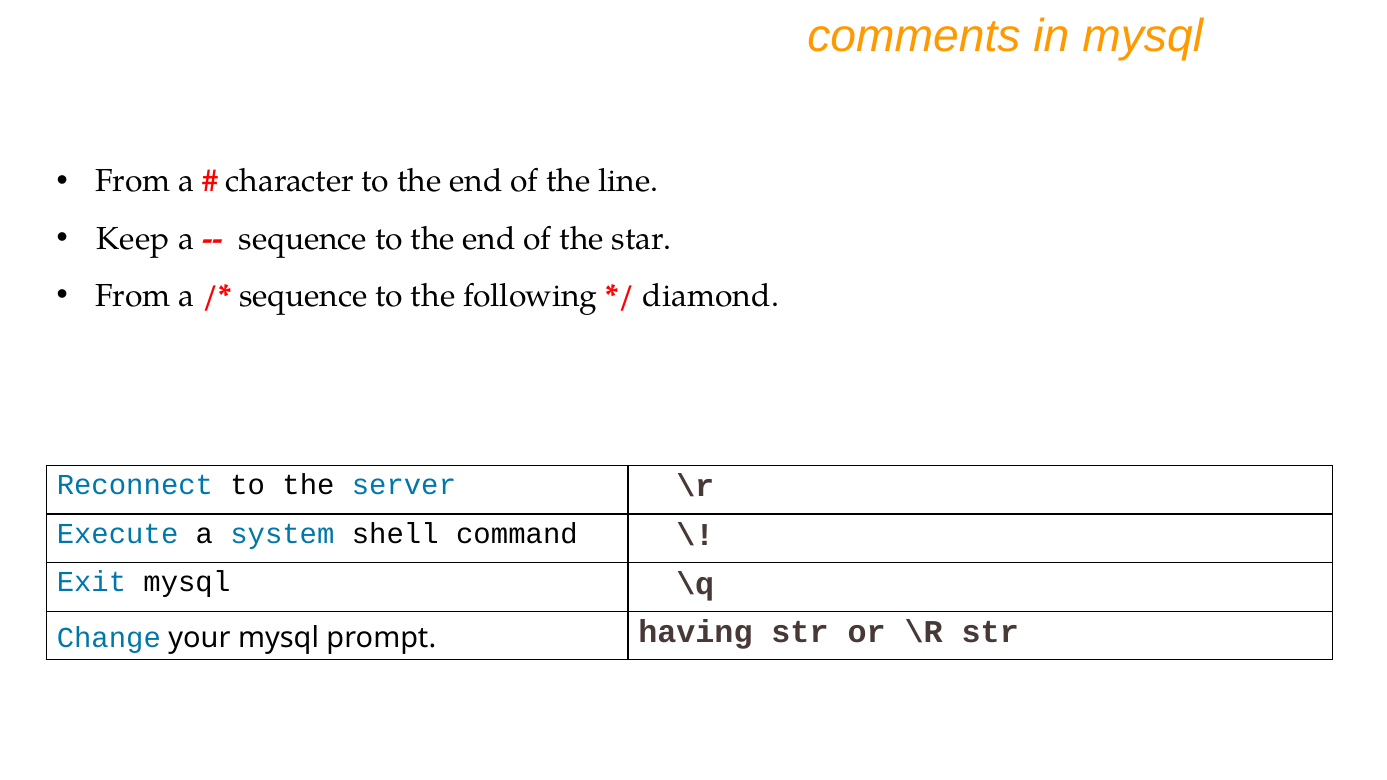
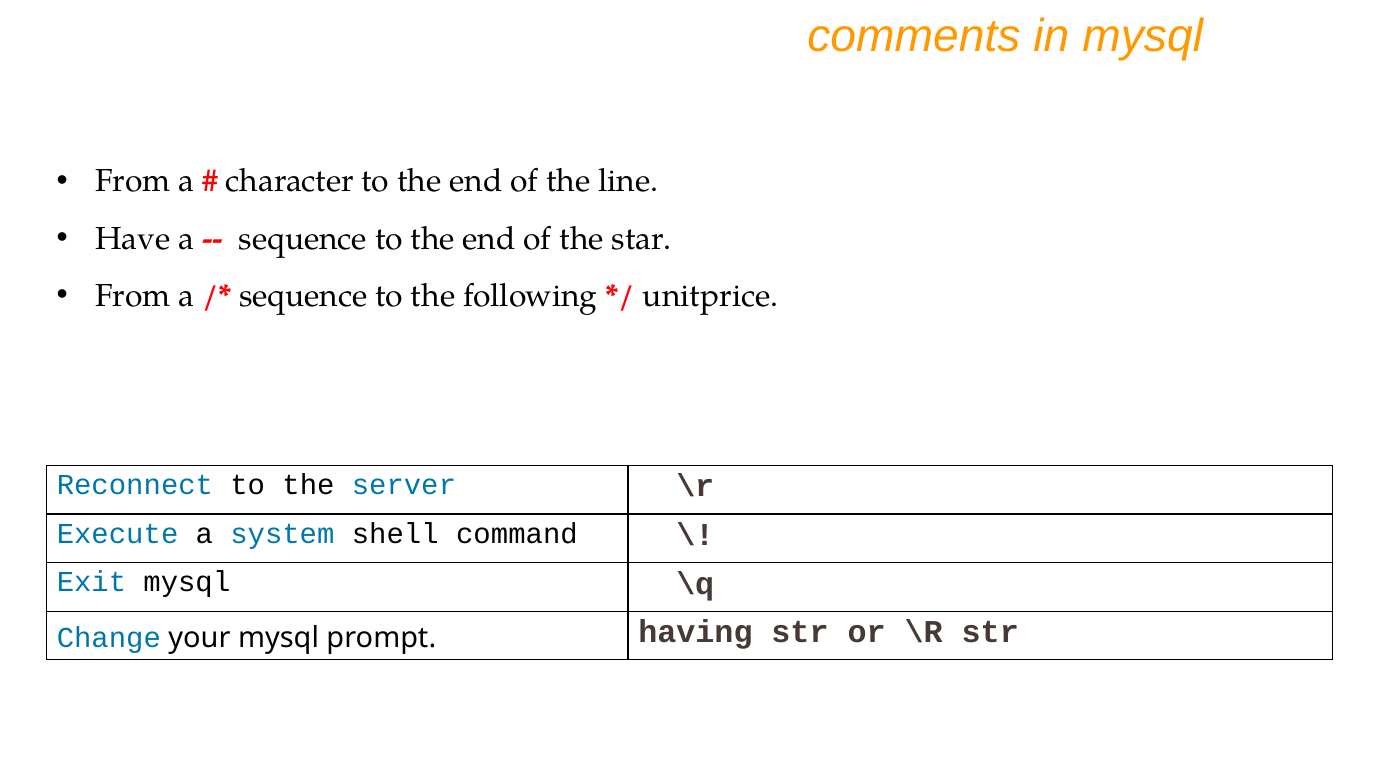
Keep: Keep -> Have
diamond: diamond -> unitprice
